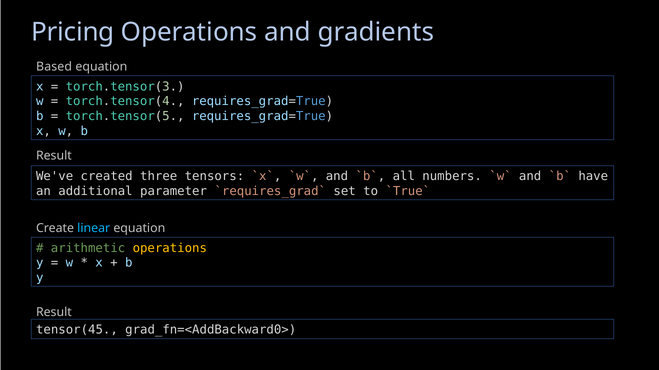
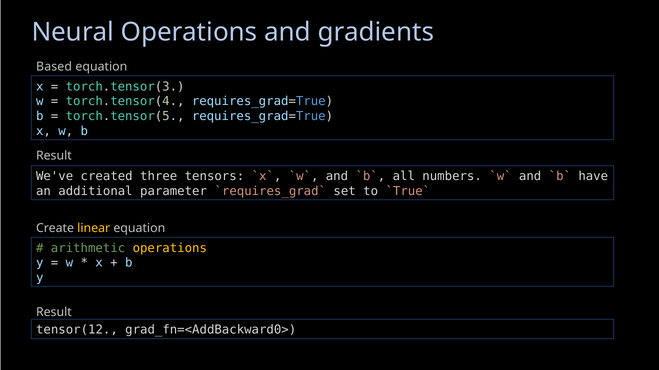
Pricing: Pricing -> Neural
linear colour: light blue -> yellow
tensor(45: tensor(45 -> tensor(12
